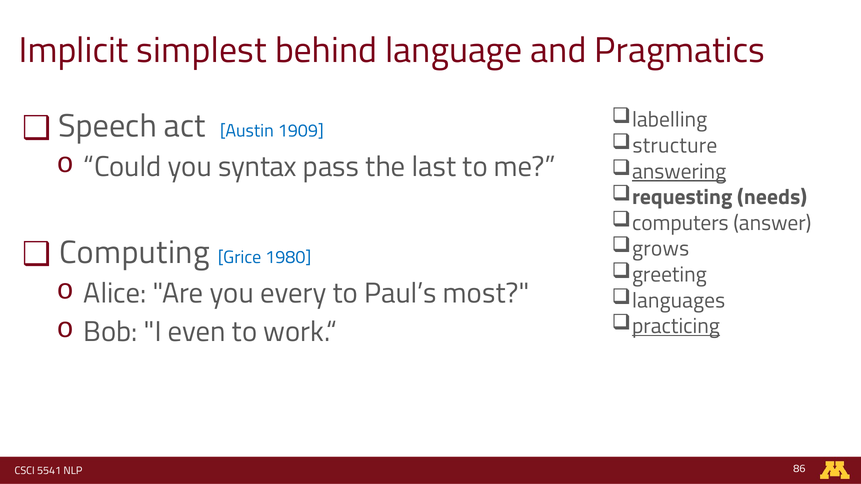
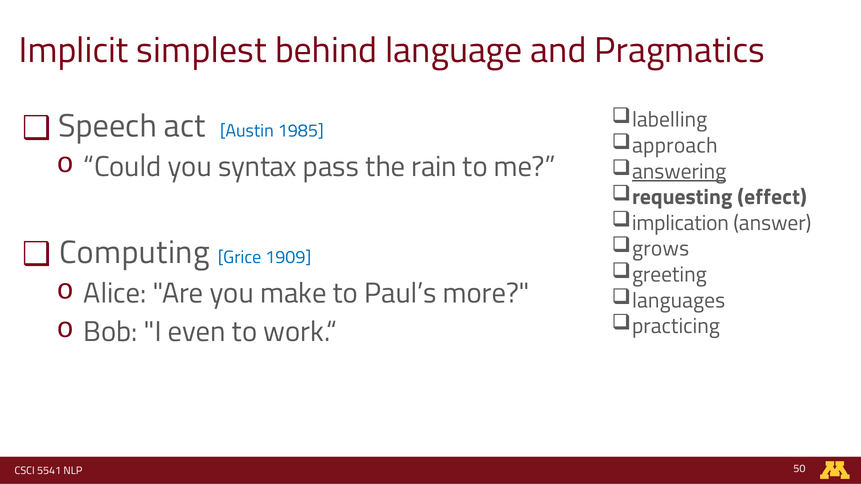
1909: 1909 -> 1985
structure: structure -> approach
last: last -> rain
needs: needs -> effect
computers: computers -> implication
1980: 1980 -> 1909
every: every -> make
most: most -> more
practicing underline: present -> none
86: 86 -> 50
